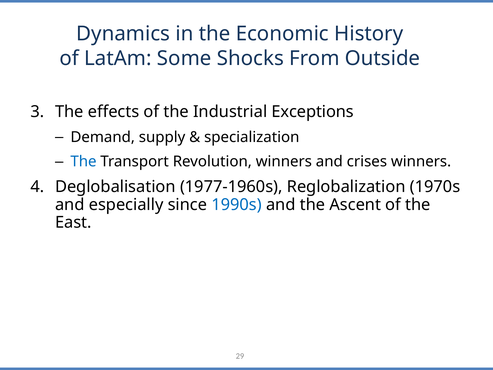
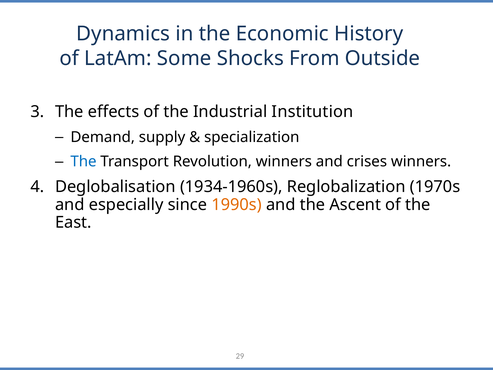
Exceptions: Exceptions -> Institution
1977-1960s: 1977-1960s -> 1934-1960s
1990s colour: blue -> orange
